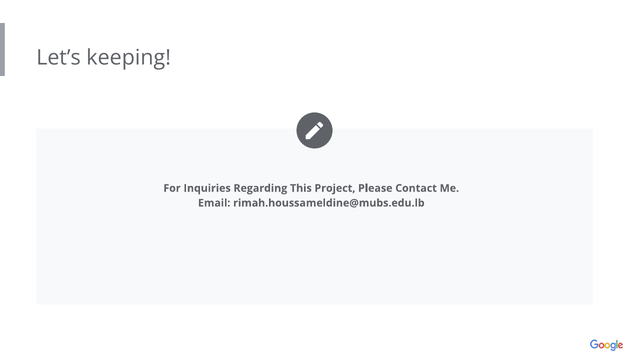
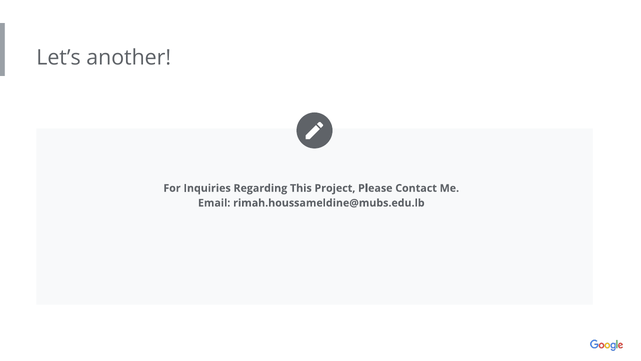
keeping: keeping -> another
